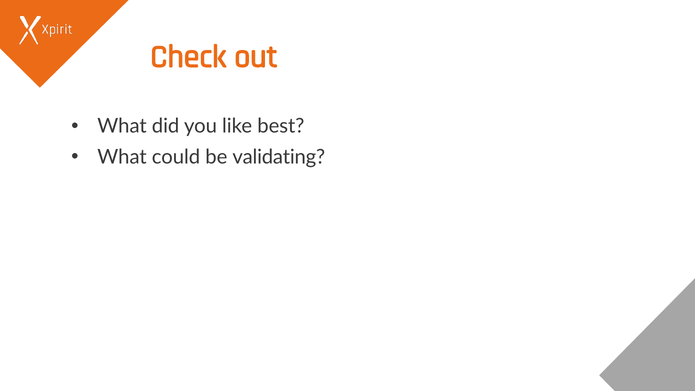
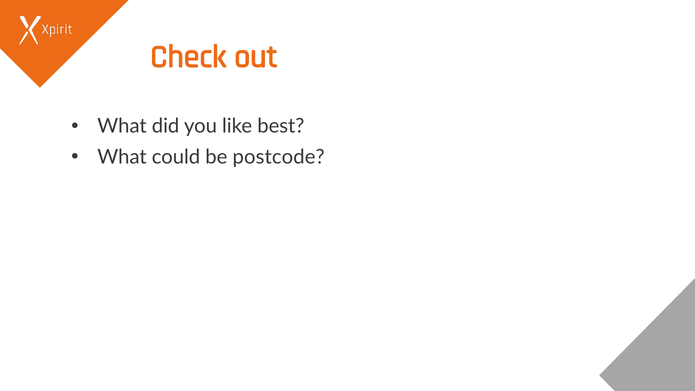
validating: validating -> postcode
